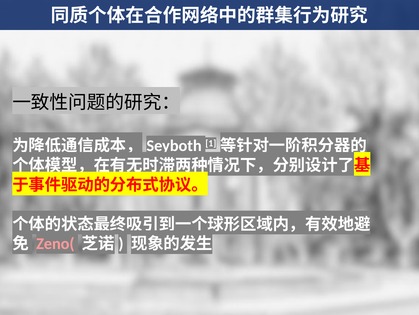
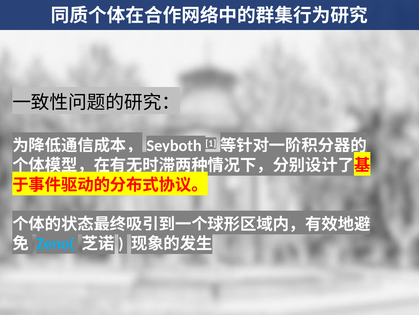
Zeno( colour: pink -> light blue
